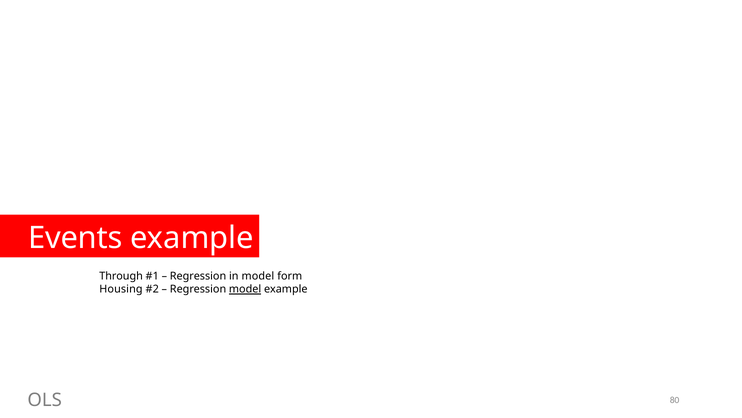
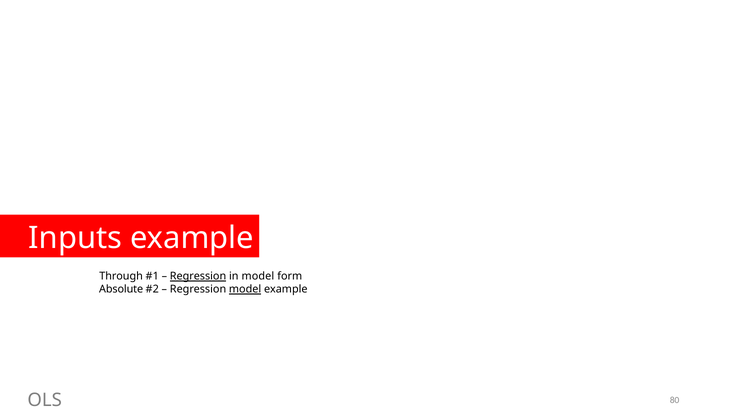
Events: Events -> Inputs
Regression at (198, 276) underline: none -> present
Housing: Housing -> Absolute
